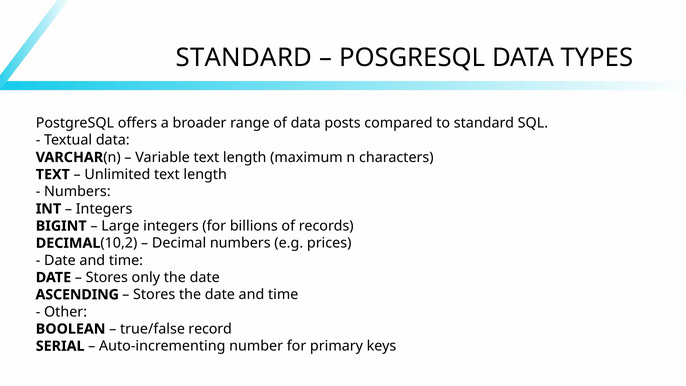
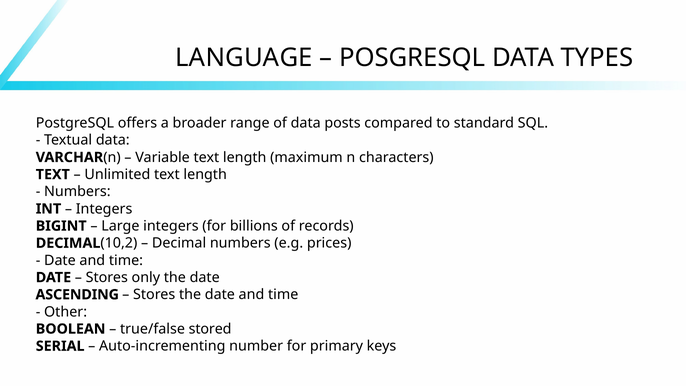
STANDARD at (244, 58): STANDARD -> LANGUAGE
record: record -> stored
